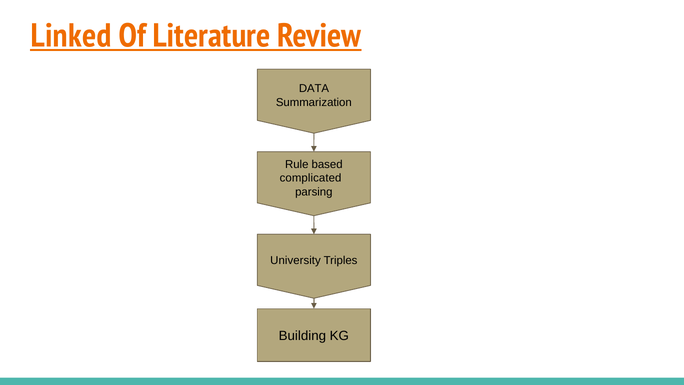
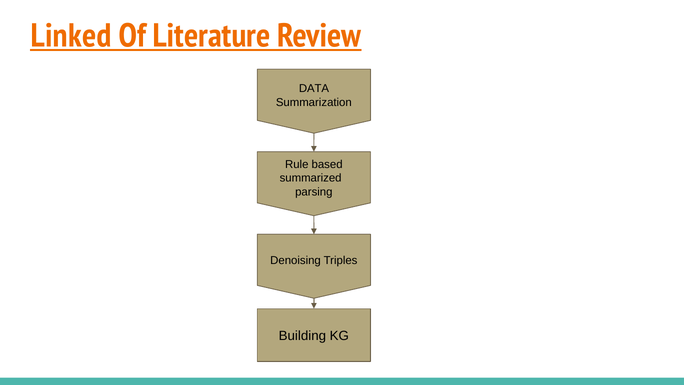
complicated: complicated -> summarized
University: University -> Denoising
